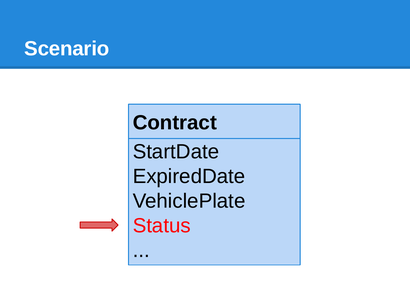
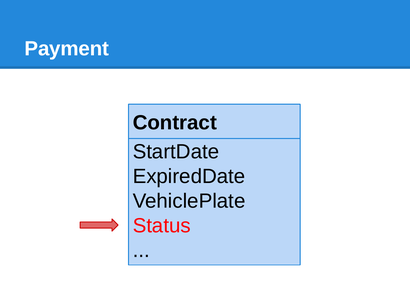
Scenario: Scenario -> Payment
